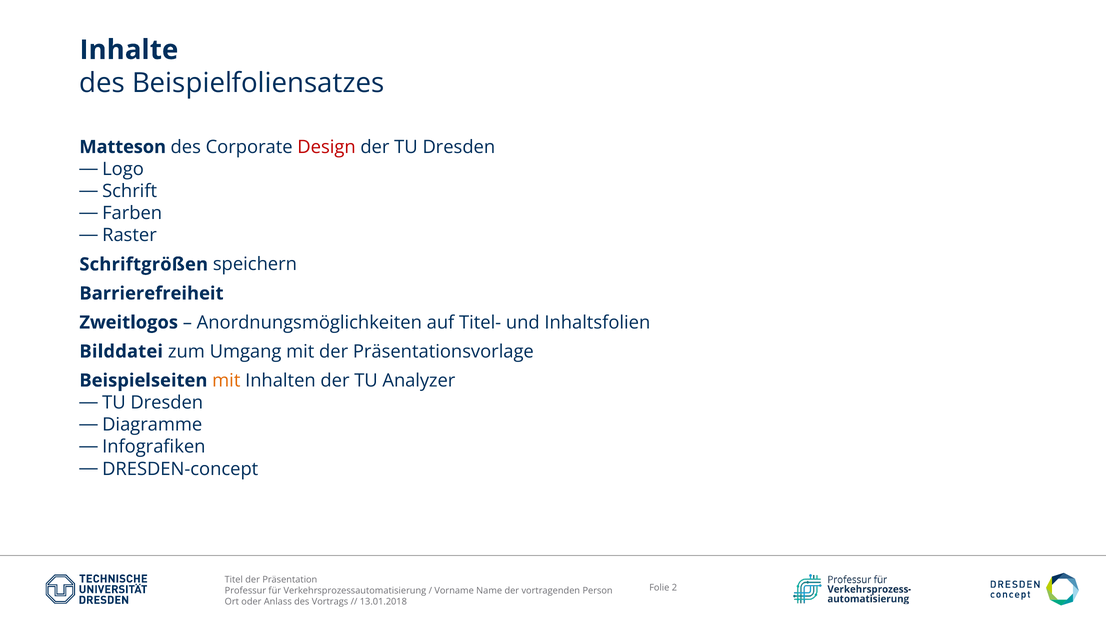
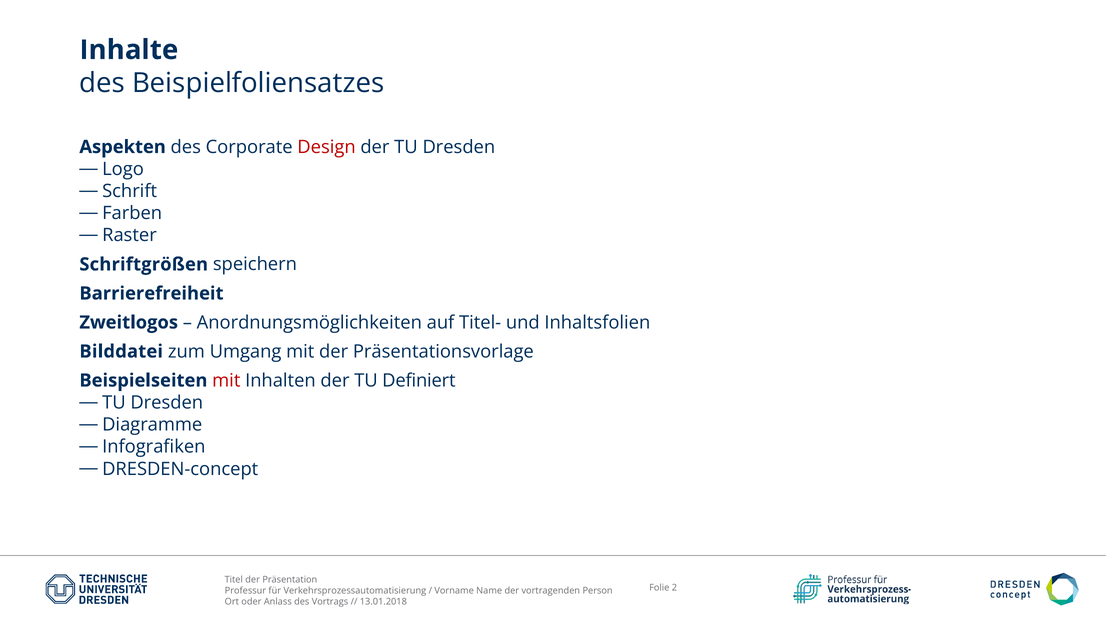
Matteson: Matteson -> Aspekten
mit at (226, 381) colour: orange -> red
Analyzer: Analyzer -> Definiert
